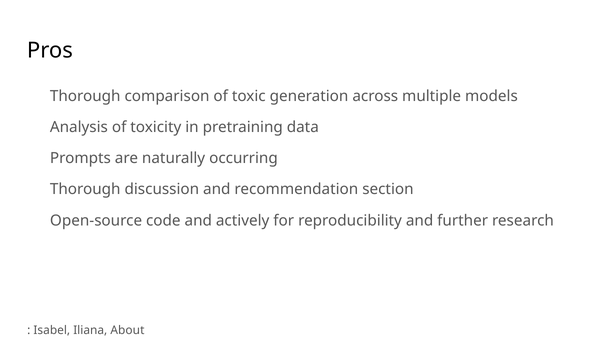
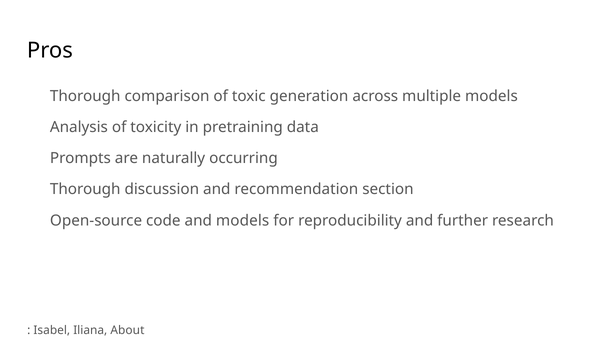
and actively: actively -> models
